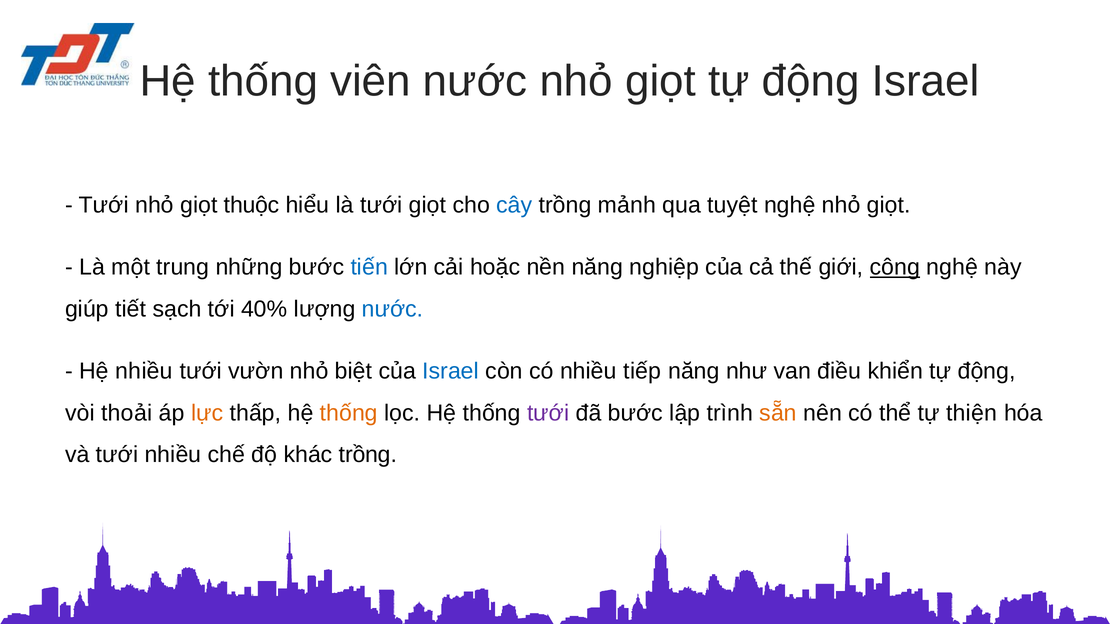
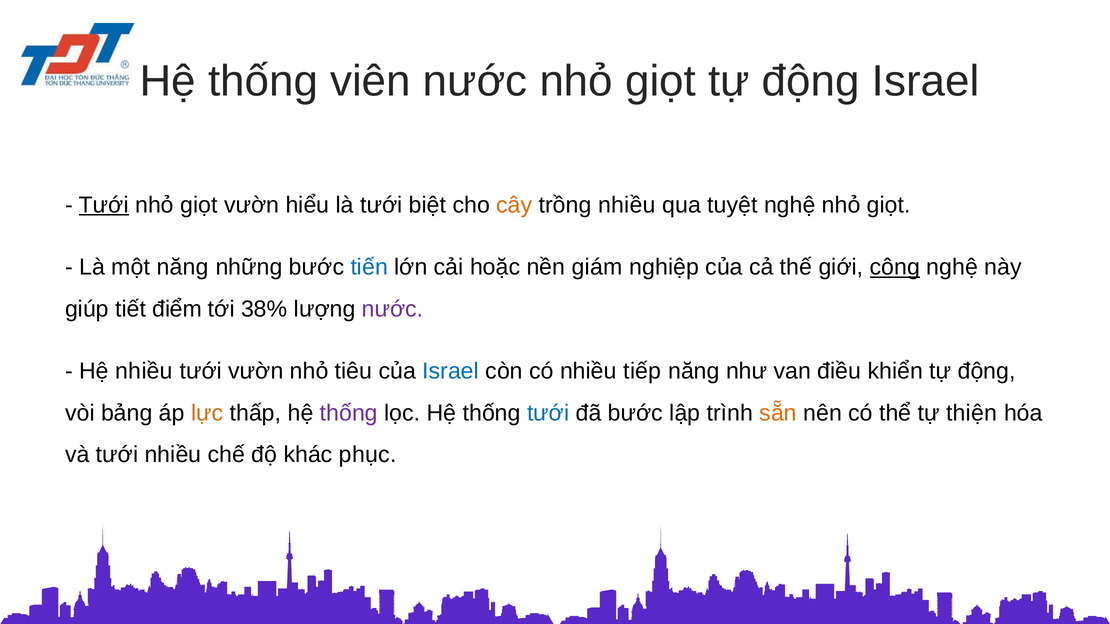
Tưới at (104, 205) underline: none -> present
giọt thuộc: thuộc -> vườn
tưới giọt: giọt -> biệt
cây colour: blue -> orange
trồng mảnh: mảnh -> nhiều
một trung: trung -> năng
nền năng: năng -> giám
sạch: sạch -> điểm
40%: 40% -> 38%
nước at (393, 309) colour: blue -> purple
biệt: biệt -> tiêu
thoải: thoải -> bảng
thống at (349, 413) colour: orange -> purple
tưới at (548, 413) colour: purple -> blue
khác trồng: trồng -> phục
